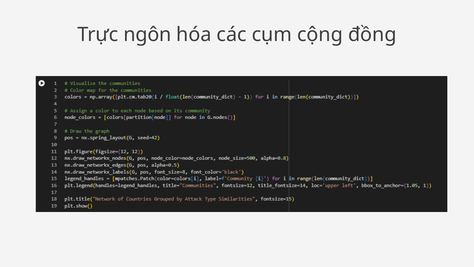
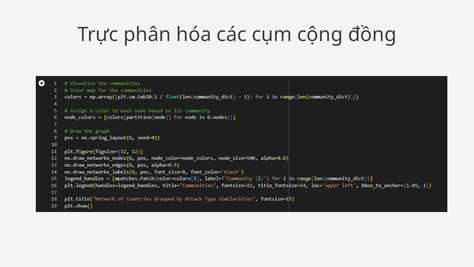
ngôn: ngôn -> phân
